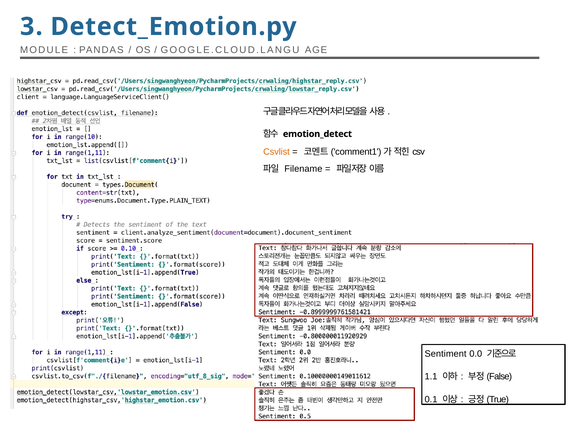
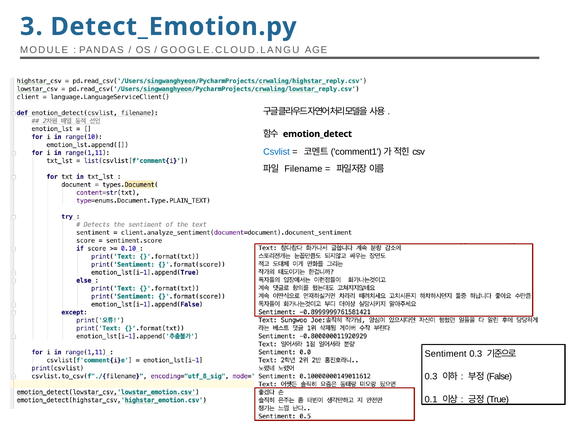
Csvlist colour: orange -> blue
Sentiment 0.0: 0.0 -> 0.3
1.1 at (431, 376): 1.1 -> 0.3
